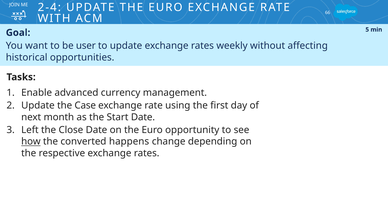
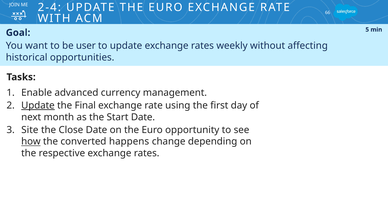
Update at (38, 106) underline: none -> present
Case: Case -> Final
Left: Left -> Site
